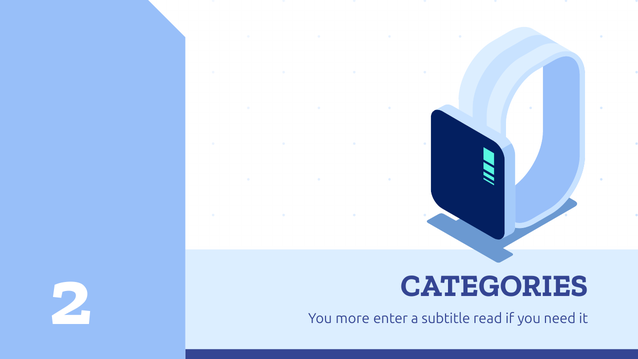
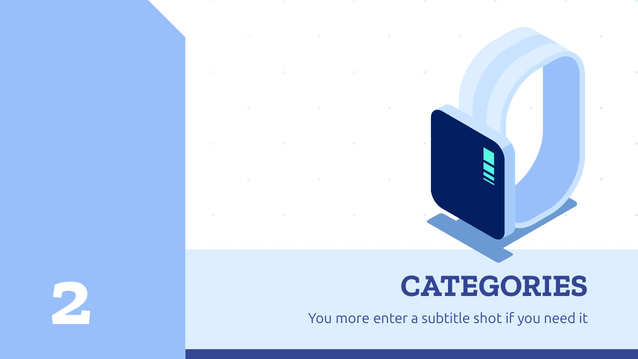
read: read -> shot
